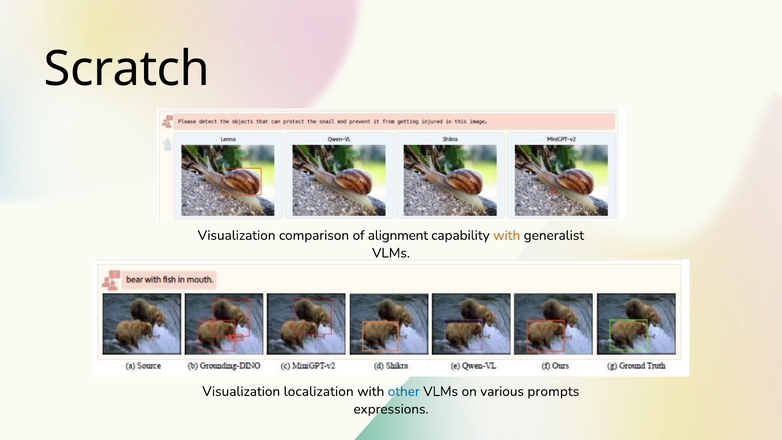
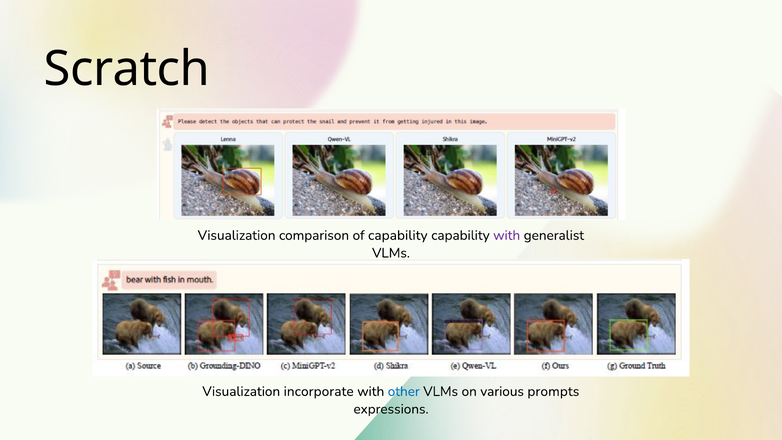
of alignment: alignment -> capability
with at (507, 235) colour: orange -> purple
localization: localization -> incorporate
